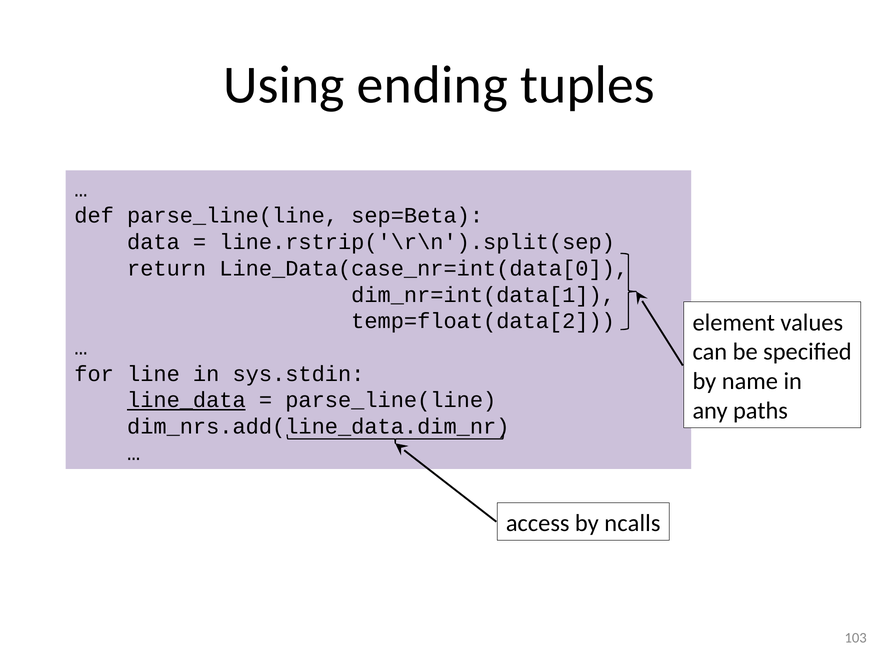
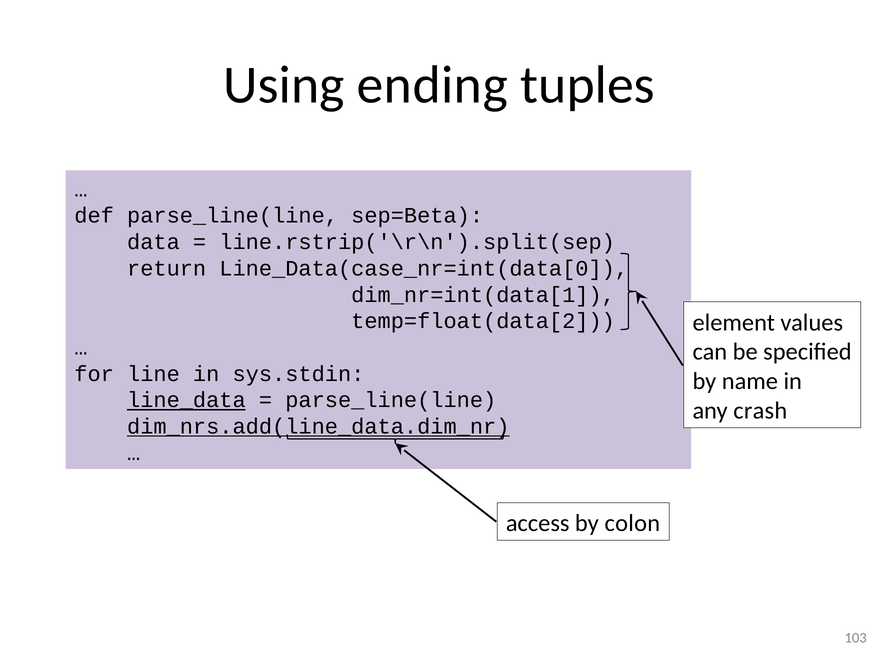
paths: paths -> crash
dim_nrs.add(line_data.dim_nr underline: none -> present
ncalls: ncalls -> colon
